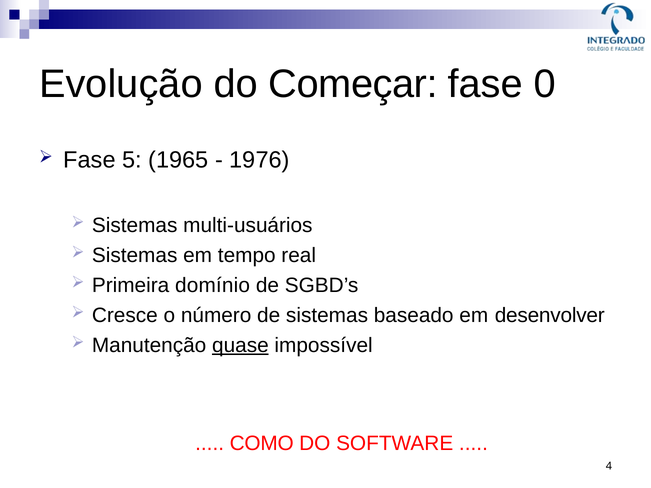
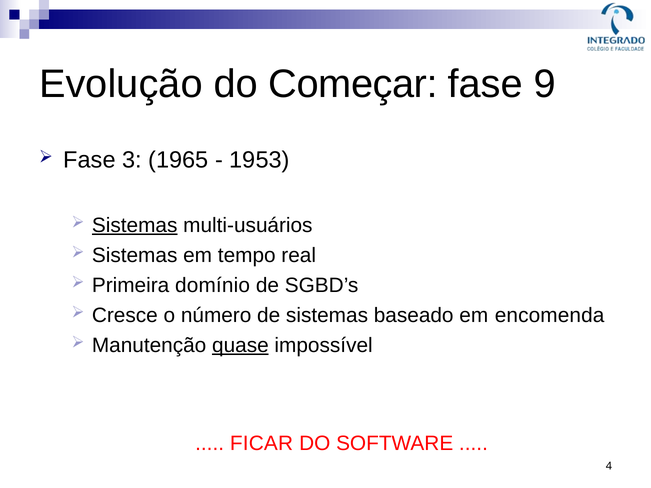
0: 0 -> 9
5: 5 -> 3
1976: 1976 -> 1953
Sistemas at (135, 225) underline: none -> present
desenvolver: desenvolver -> encomenda
COMO: COMO -> FICAR
